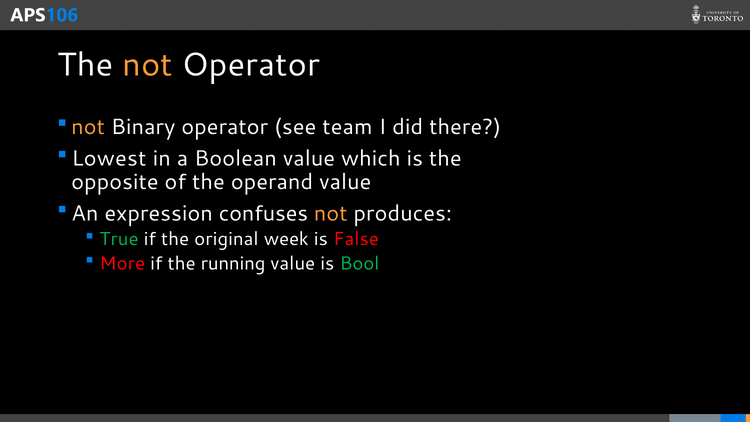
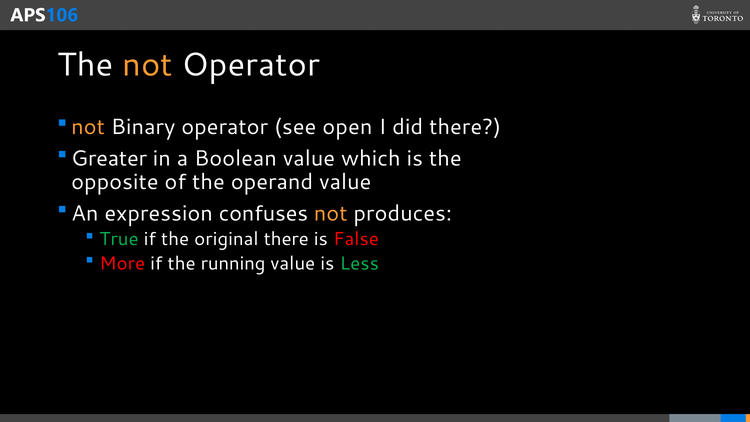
team: team -> open
Lowest: Lowest -> Greater
original week: week -> there
Bool: Bool -> Less
